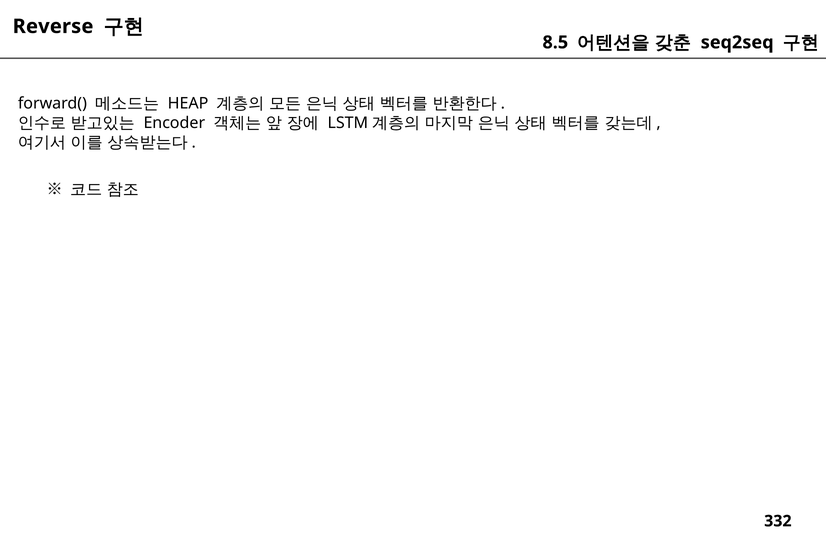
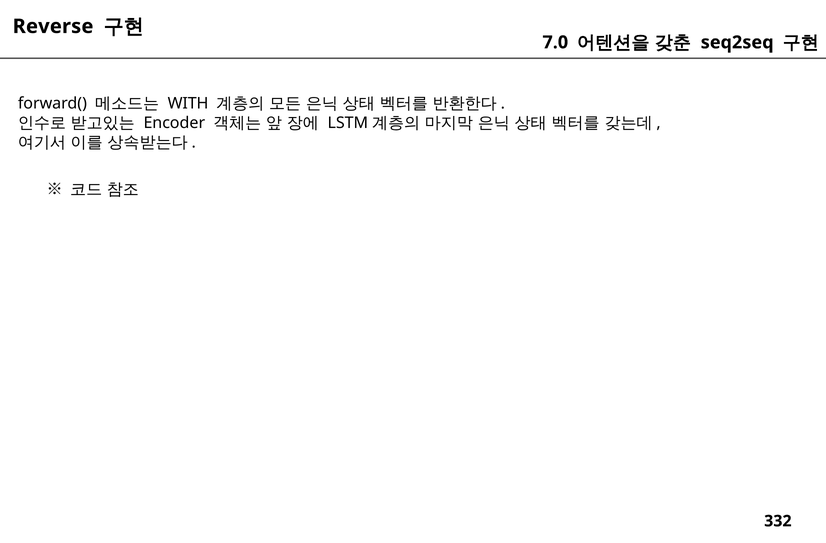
8.5: 8.5 -> 7.0
HEAP: HEAP -> WITH
